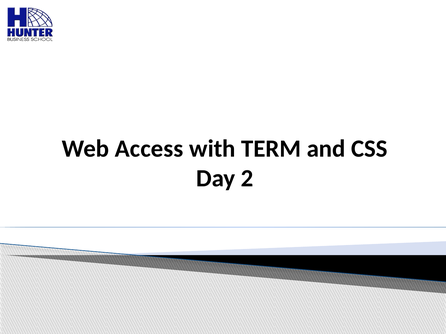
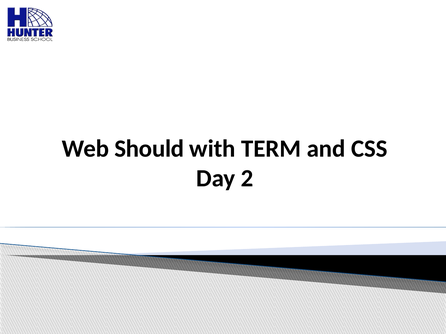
Access: Access -> Should
